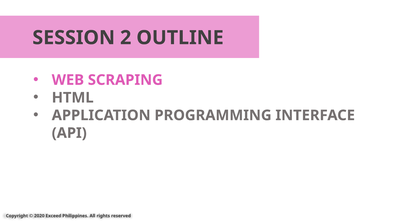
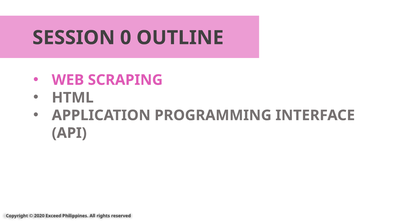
2: 2 -> 0
